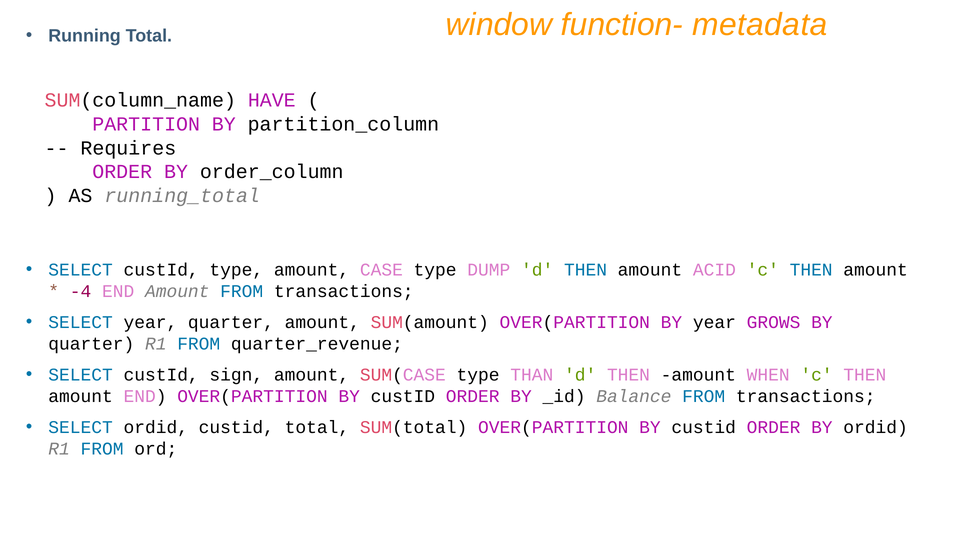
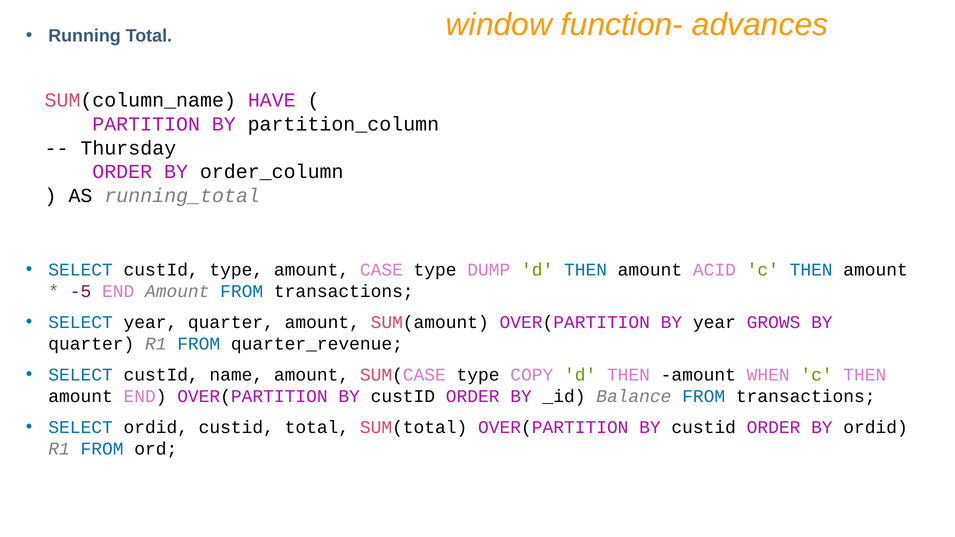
metadata: metadata -> advances
Requires: Requires -> Thursday
-4: -4 -> -5
sign: sign -> name
THAN: THAN -> COPY
